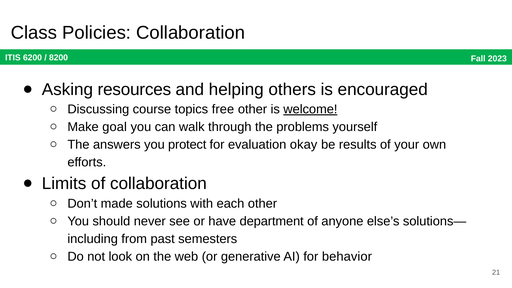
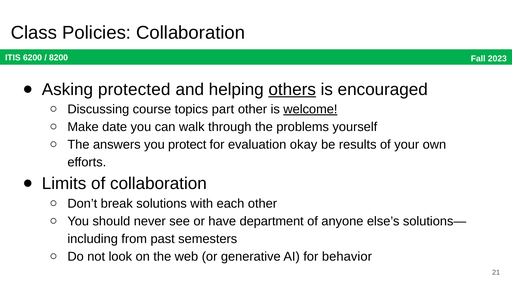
resources: resources -> protected
others underline: none -> present
free: free -> part
goal: goal -> date
made: made -> break
